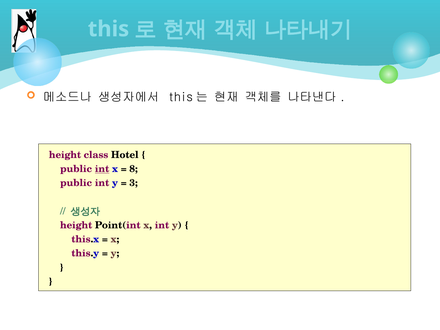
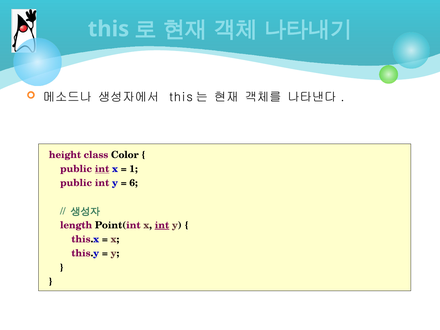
Hotel: Hotel -> Color
8: 8 -> 1
3: 3 -> 6
height at (76, 225): height -> length
int at (162, 225) underline: none -> present
